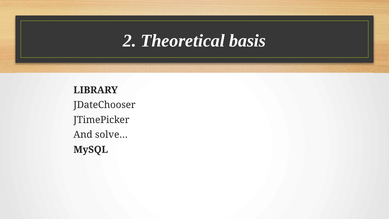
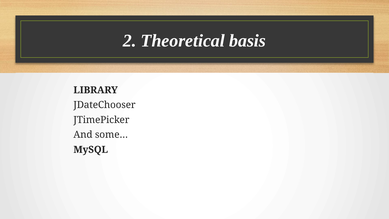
solve…: solve… -> some…
